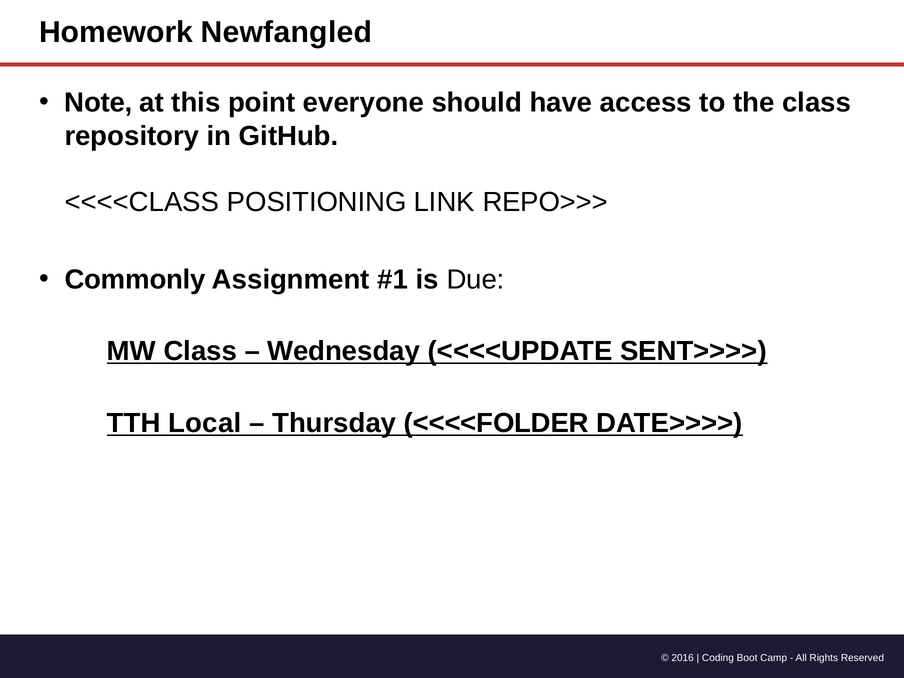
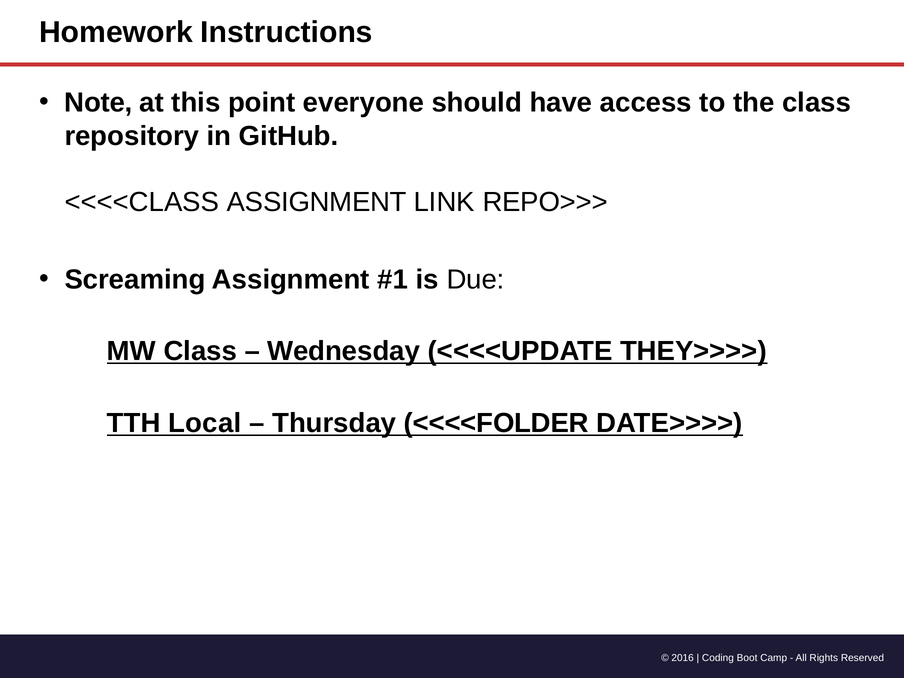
Newfangled: Newfangled -> Instructions
<<<<CLASS POSITIONING: POSITIONING -> ASSIGNMENT
Commonly: Commonly -> Screaming
SENT>>>>: SENT>>>> -> THEY>>>>
